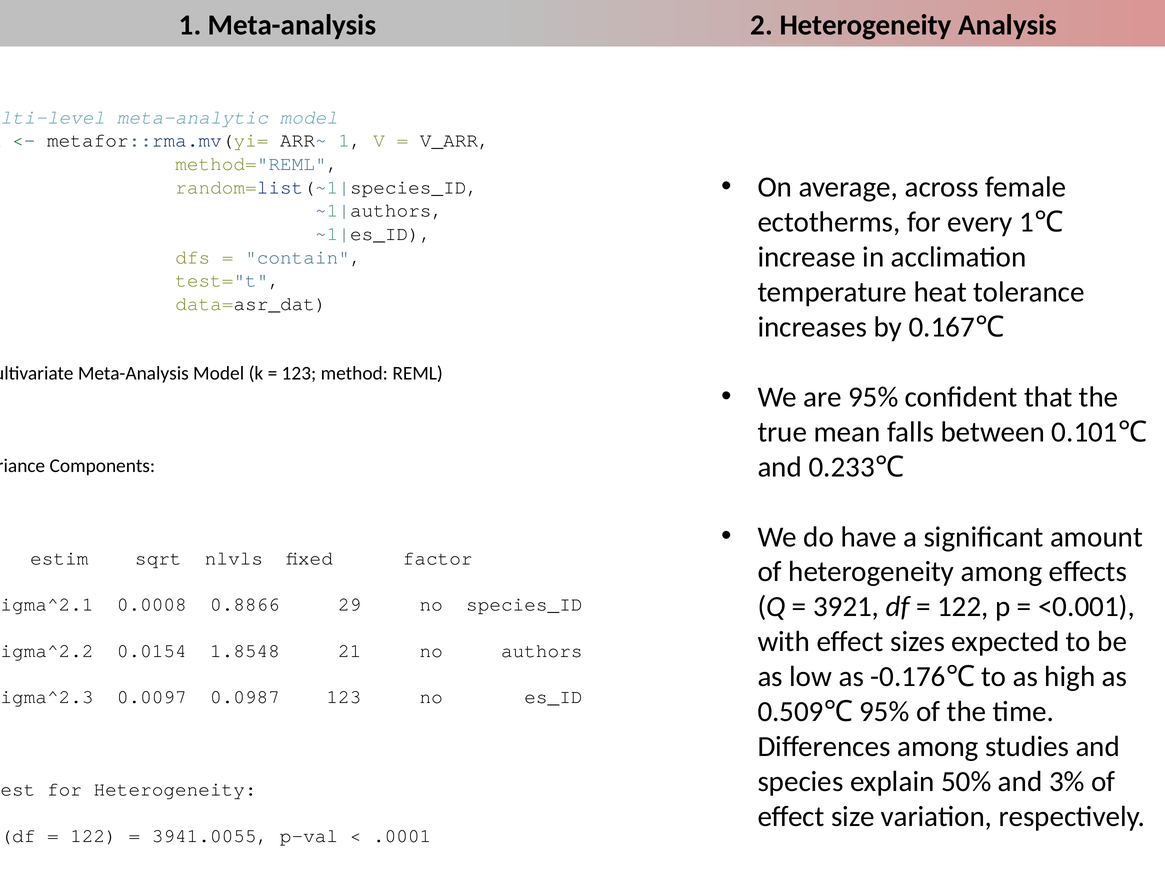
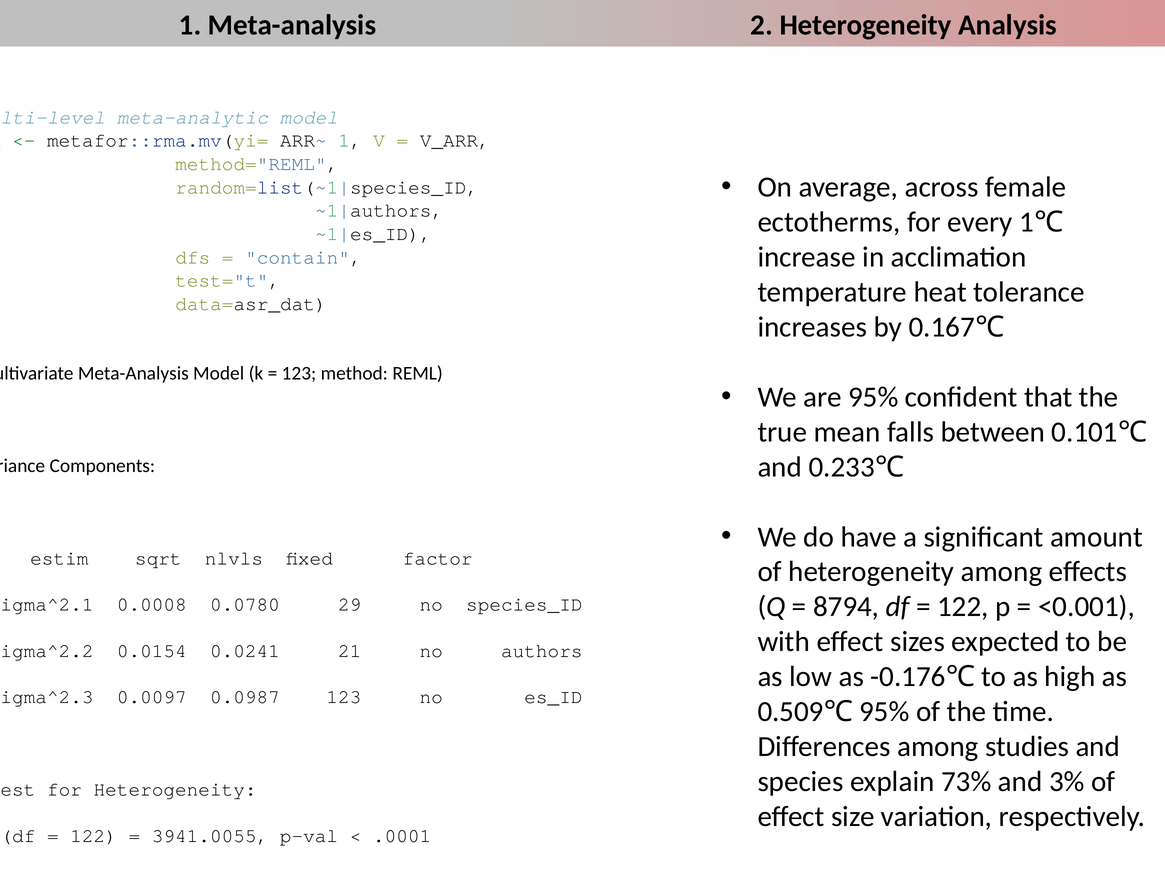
3921: 3921 -> 8794
0.8866: 0.8866 -> 0.0780
1.8548: 1.8548 -> 0.0241
50%: 50% -> 73%
